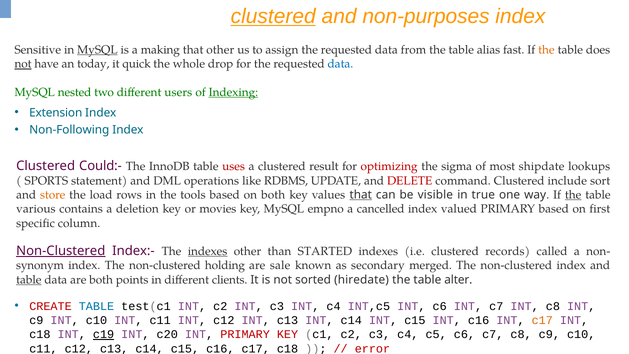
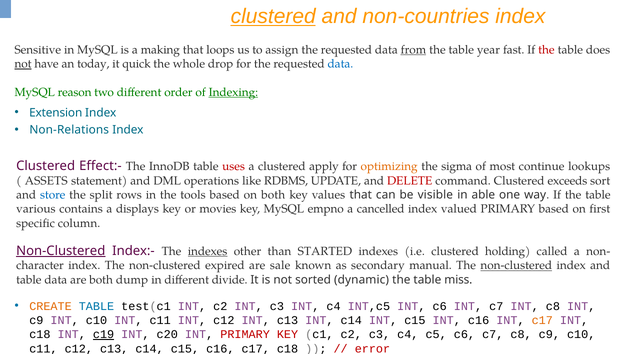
non-purposes: non-purposes -> non-countries
MySQL at (97, 50) underline: present -> none
that other: other -> loops
from underline: none -> present
alias: alias -> year
the at (546, 50) colour: orange -> red
nested: nested -> reason
users: users -> order
Non-Following: Non-Following -> Non-Relations
Could:-: Could:- -> Effect:-
result: result -> apply
optimizing colour: red -> orange
shipdate: shipdate -> continue
SPORTS: SPORTS -> ASSETS
include: include -> exceeds
store colour: orange -> blue
load: load -> split
that at (361, 195) underline: present -> none
true: true -> able
the at (573, 195) underline: present -> none
deletion: deletion -> displays
records: records -> holding
synonym: synonym -> character
holding: holding -> expired
merged: merged -> manual
non-clustered at (516, 265) underline: none -> present
table at (29, 280) underline: present -> none
points: points -> dump
clients: clients -> divide
hiredate: hiredate -> dynamic
alter: alter -> miss
CREATE colour: red -> orange
